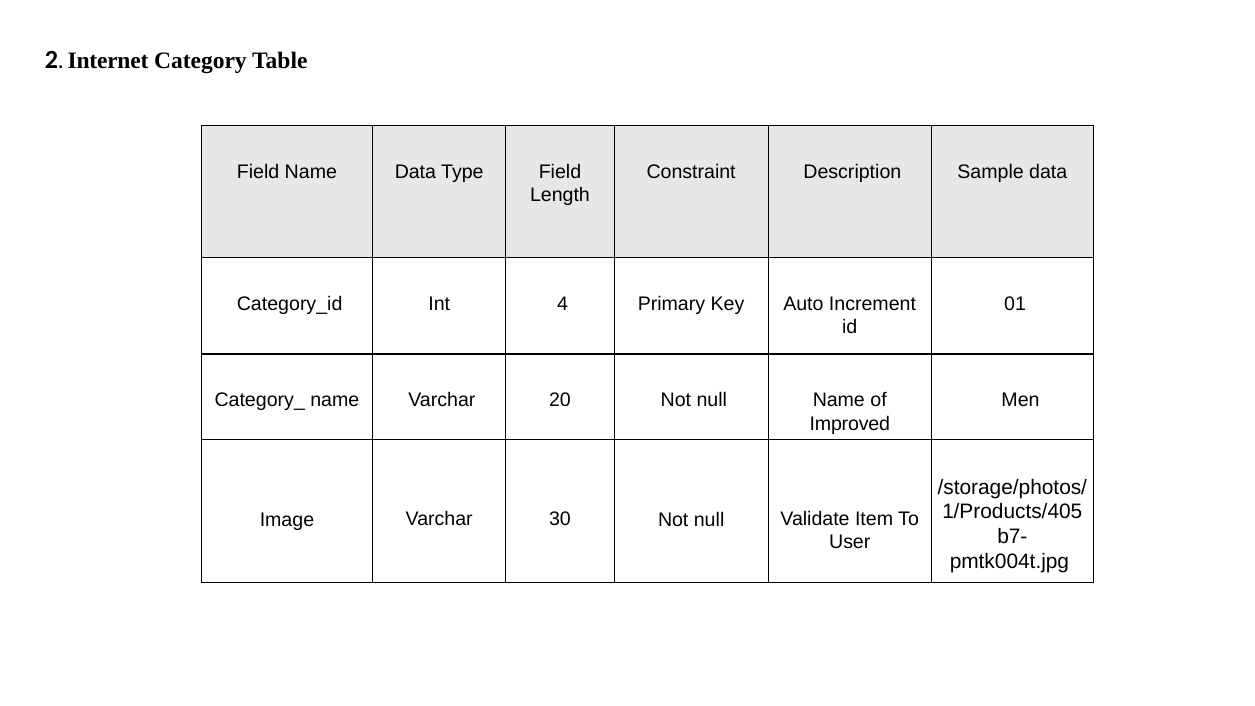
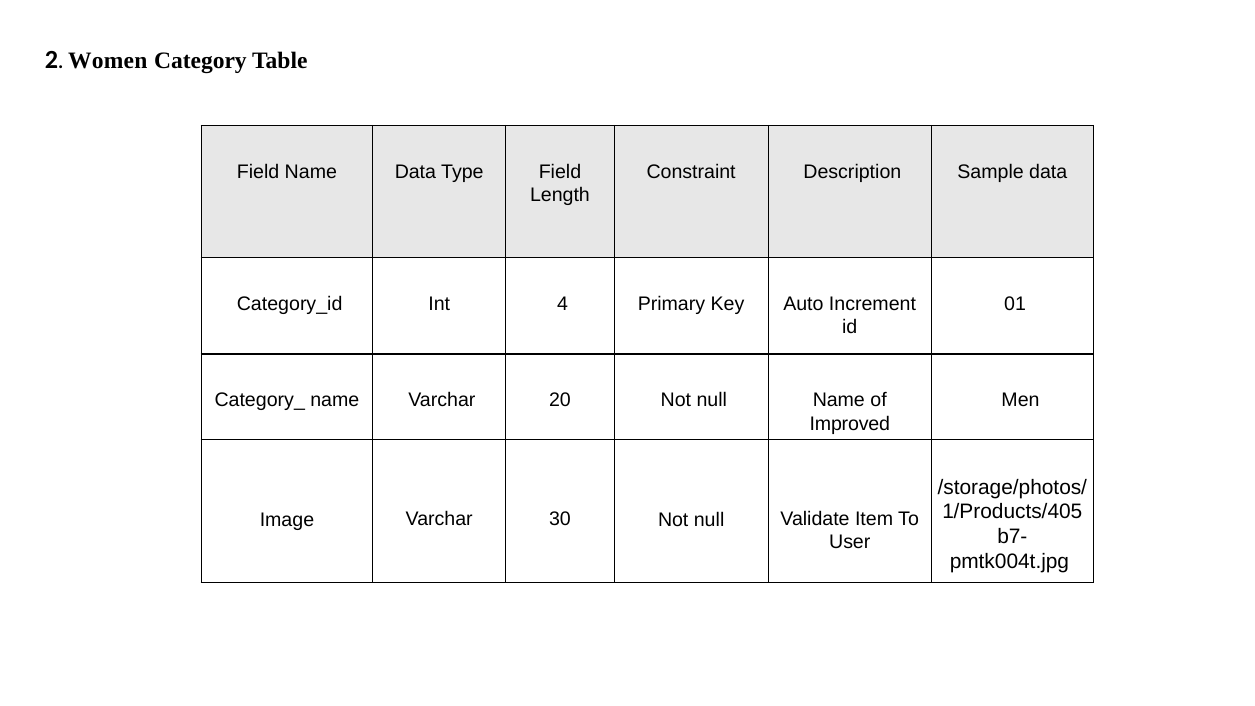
Internet: Internet -> Women
